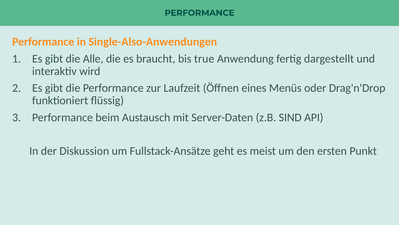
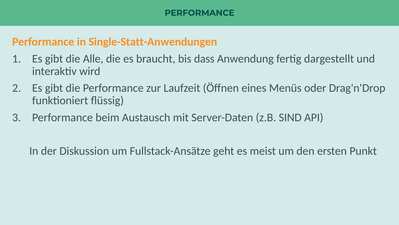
Single-Also-Anwendungen: Single-Also-Anwendungen -> Single-Statt-Anwendungen
true: true -> dass
